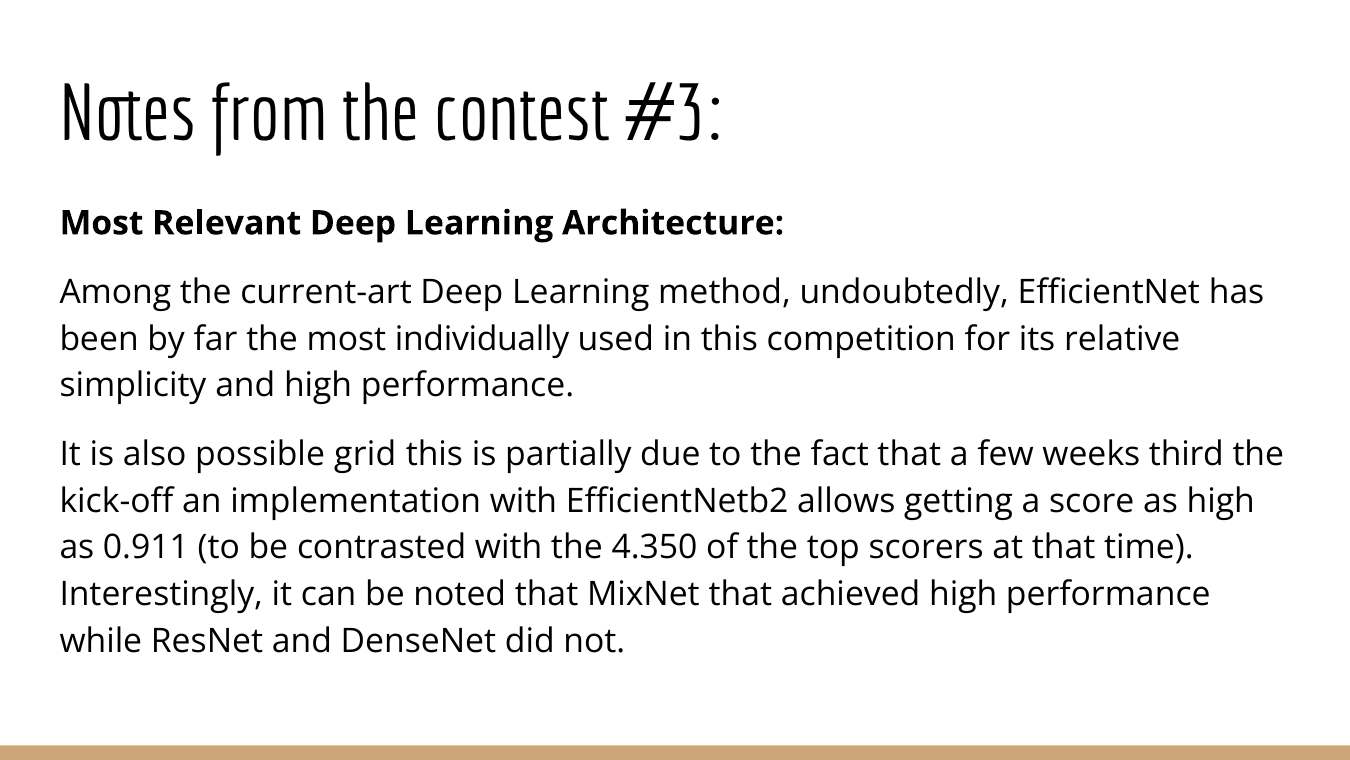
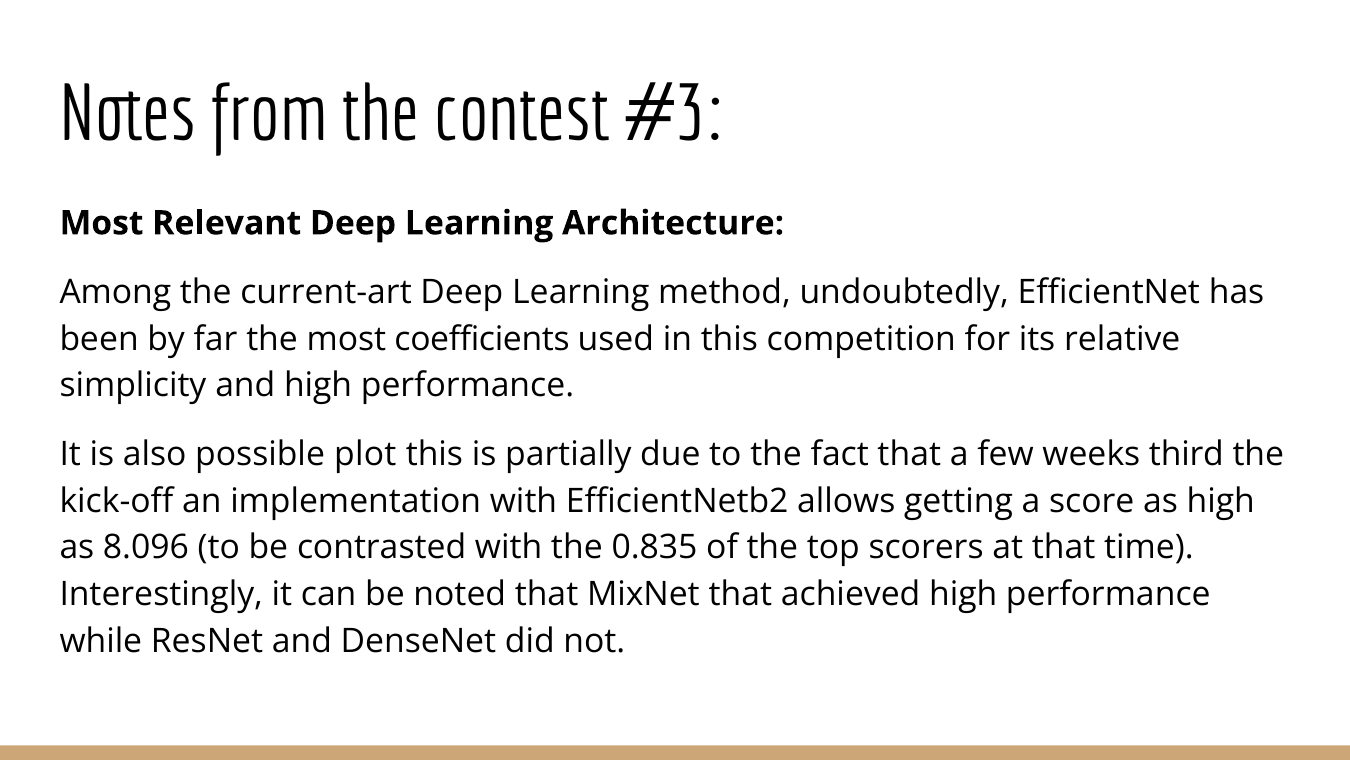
individually: individually -> coefficients
grid: grid -> plot
0.911: 0.911 -> 8.096
4.350: 4.350 -> 0.835
